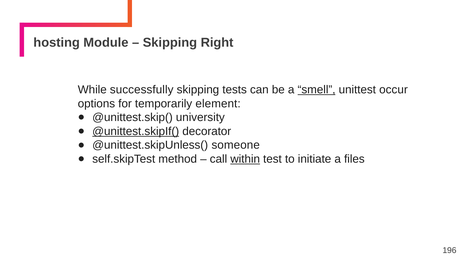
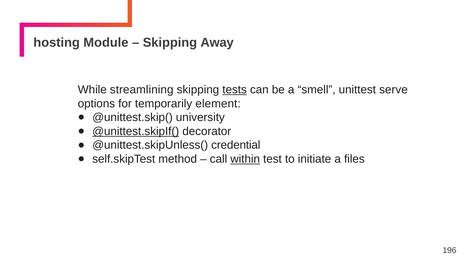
Right: Right -> Away
successfully: successfully -> streamlining
tests underline: none -> present
smell underline: present -> none
occur: occur -> serve
someone: someone -> credential
